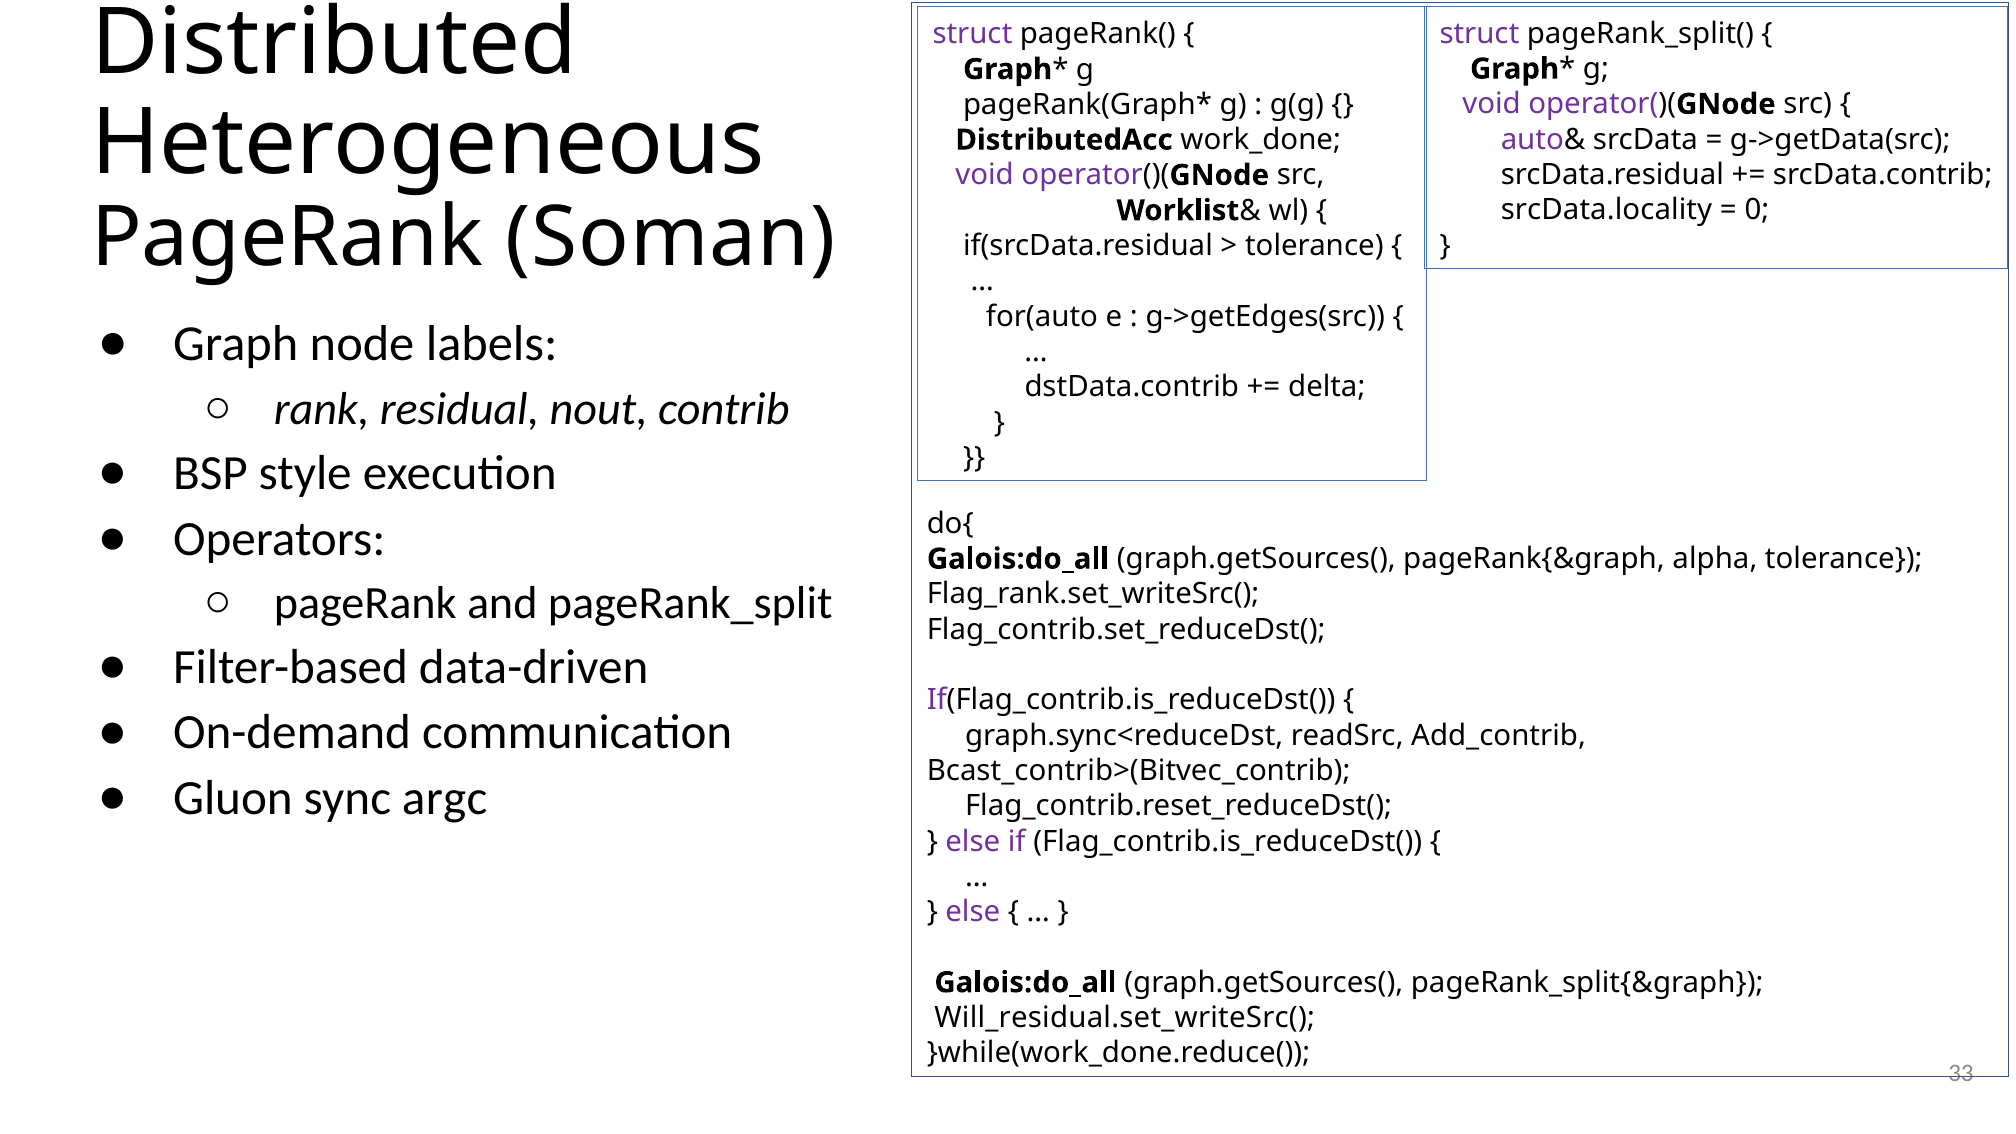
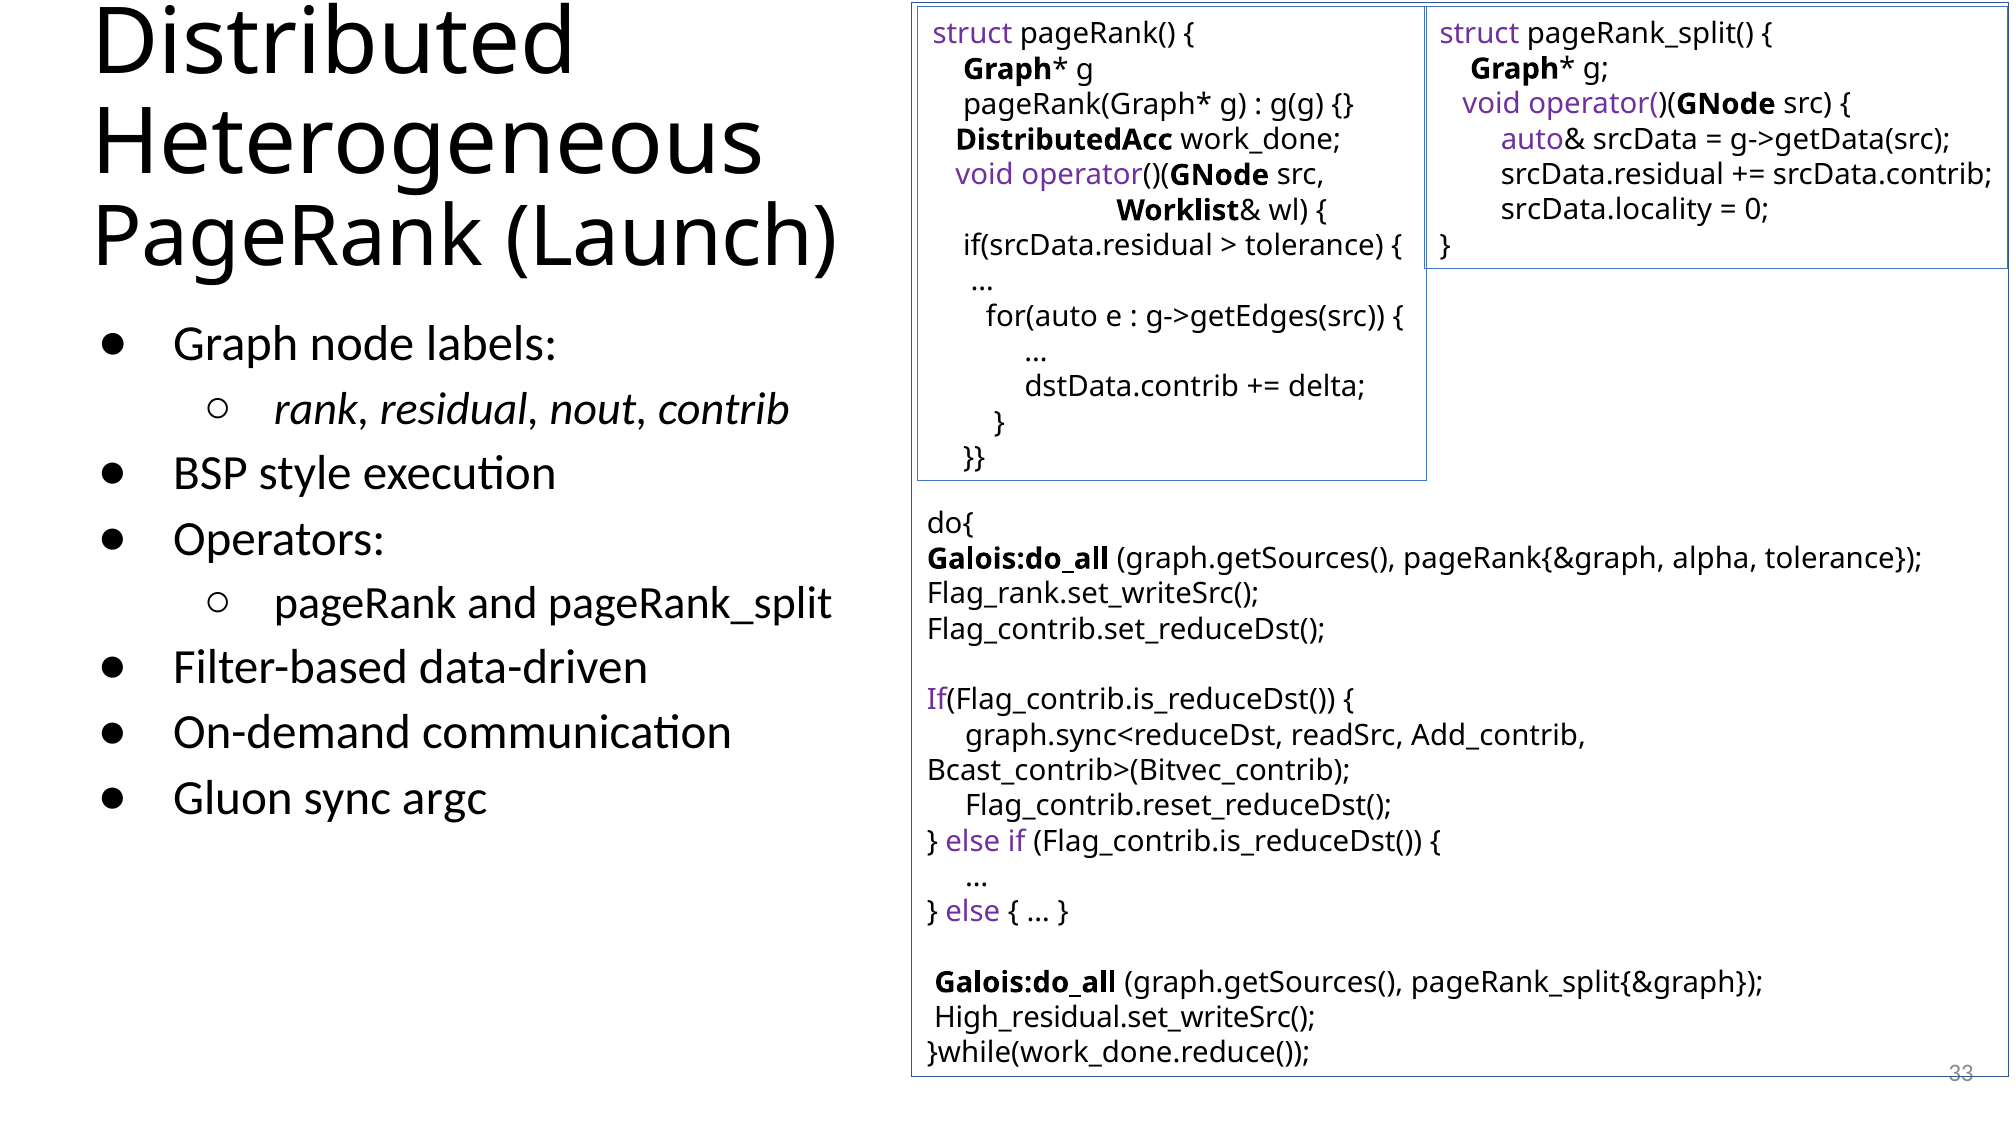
Soman: Soman -> Launch
Will_residual.set_writeSrc(: Will_residual.set_writeSrc( -> High_residual.set_writeSrc(
